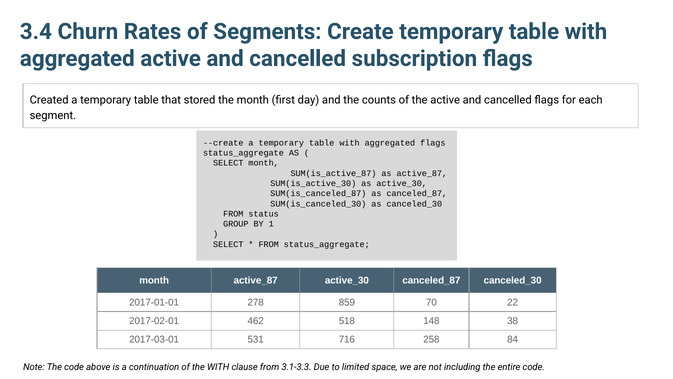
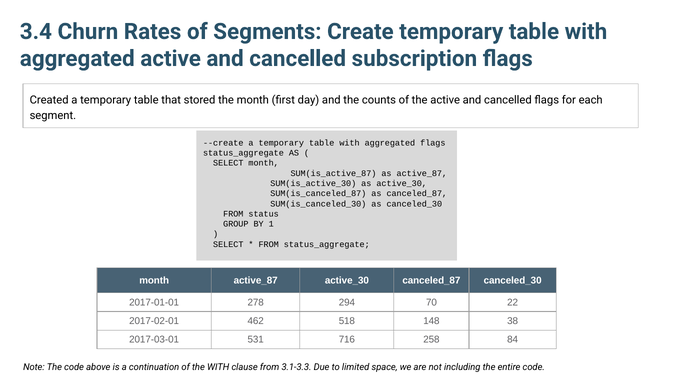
859: 859 -> 294
